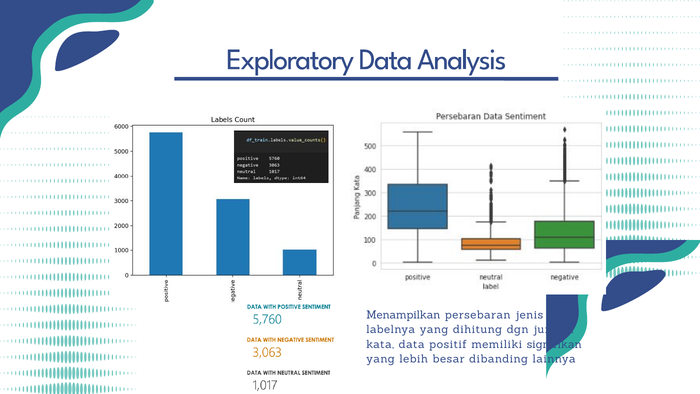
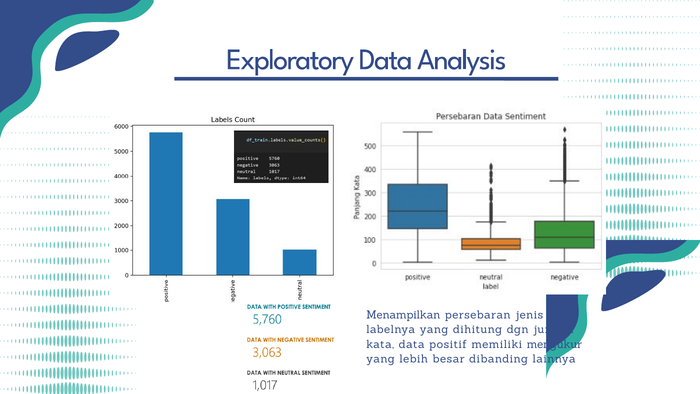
signifikan: signifikan -> mengukur
